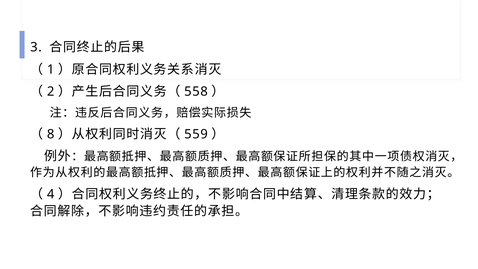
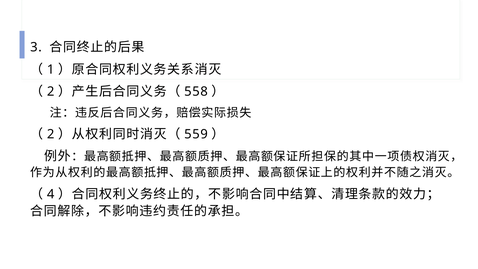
8 at (51, 134): 8 -> 2
